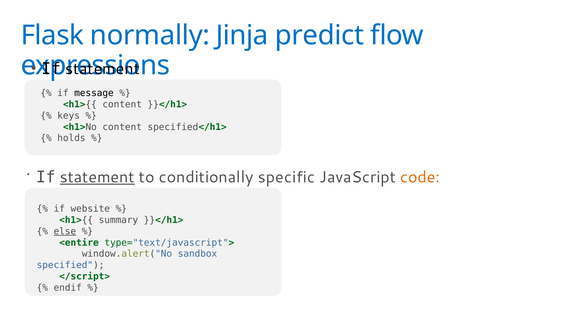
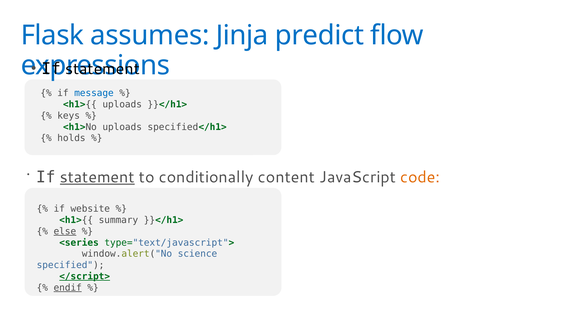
normally: normally -> assumes
message colour: black -> blue
<h1>{{ content: content -> uploads
<h1>No content: content -> uploads
specific: specific -> content
<entire: <entire -> <series
sandbox: sandbox -> science
</script> underline: none -> present
endif underline: none -> present
